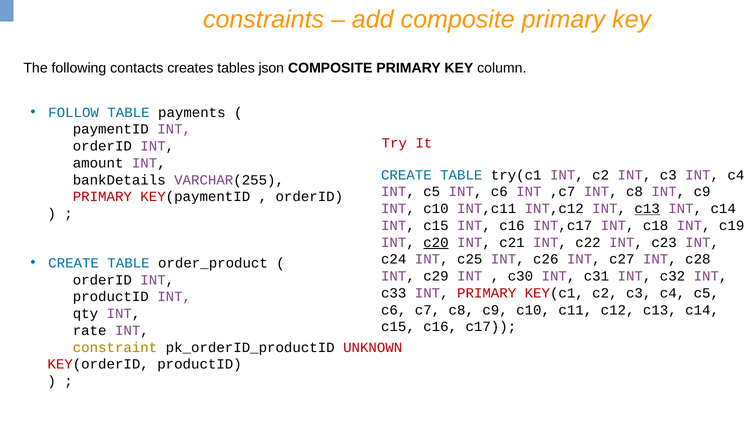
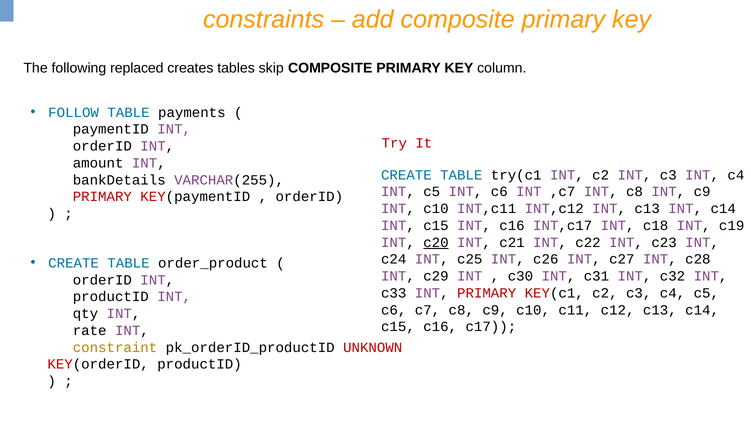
contacts: contacts -> replaced
json: json -> skip
c13 at (647, 209) underline: present -> none
